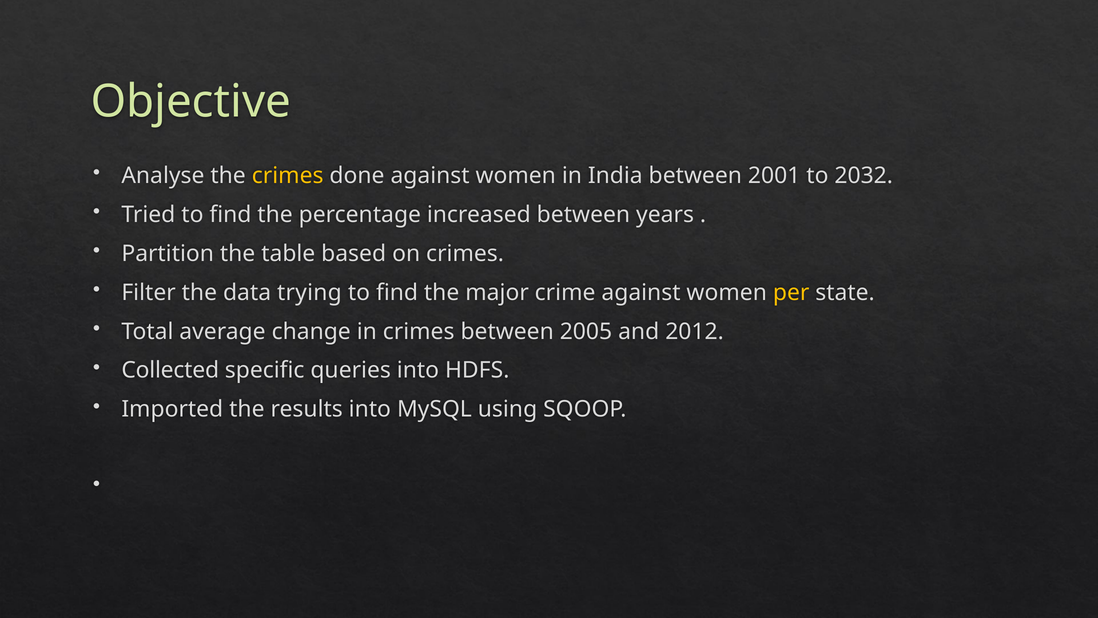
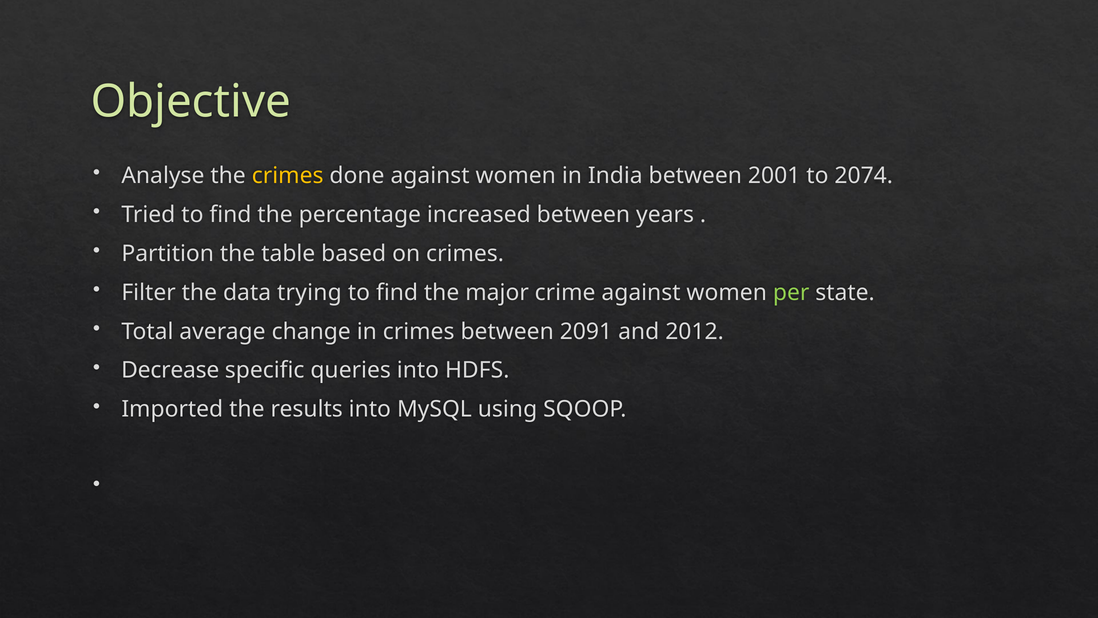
2032: 2032 -> 2074
per colour: yellow -> light green
2005: 2005 -> 2091
Collected: Collected -> Decrease
